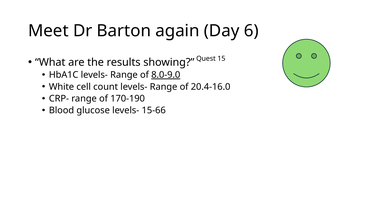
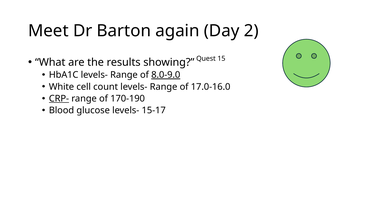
6: 6 -> 2
20.4-16.0: 20.4-16.0 -> 17.0-16.0
CRP- underline: none -> present
15-66: 15-66 -> 15-17
